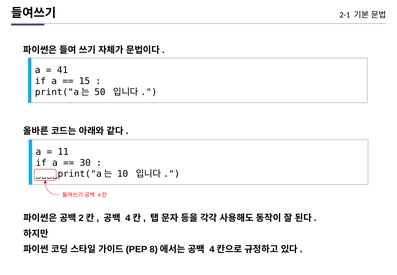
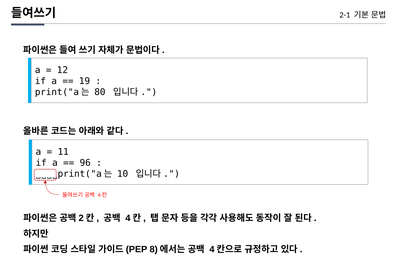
41: 41 -> 12
15: 15 -> 19
50: 50 -> 80
30: 30 -> 96
